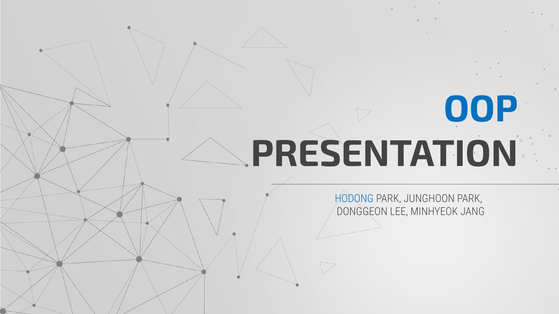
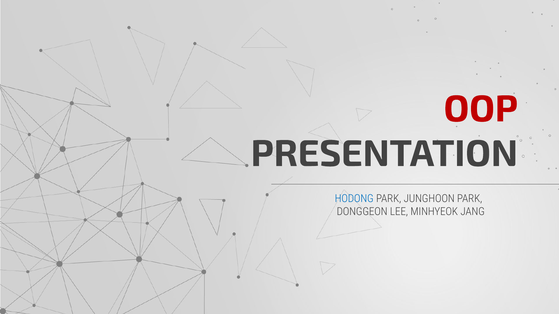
OOP colour: blue -> red
